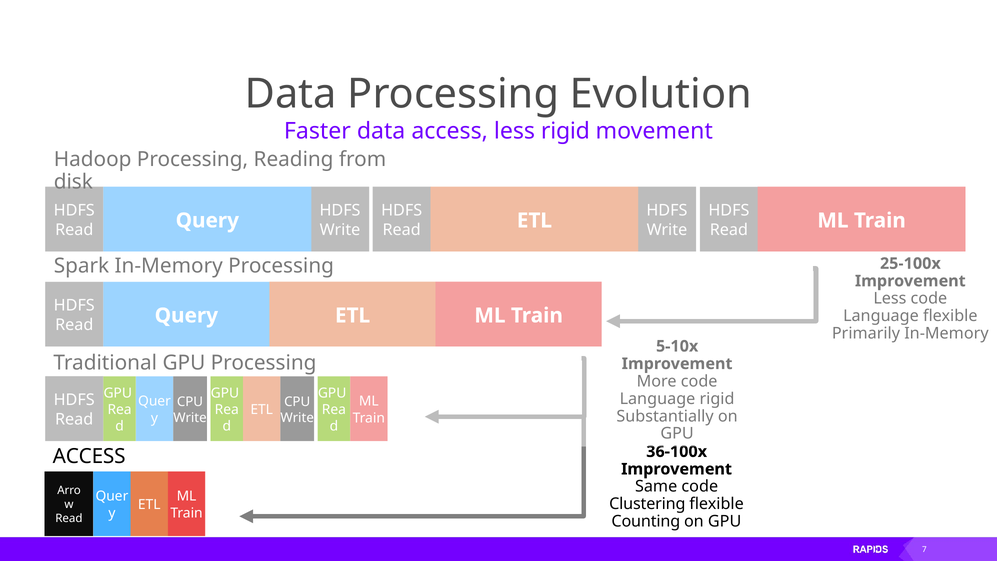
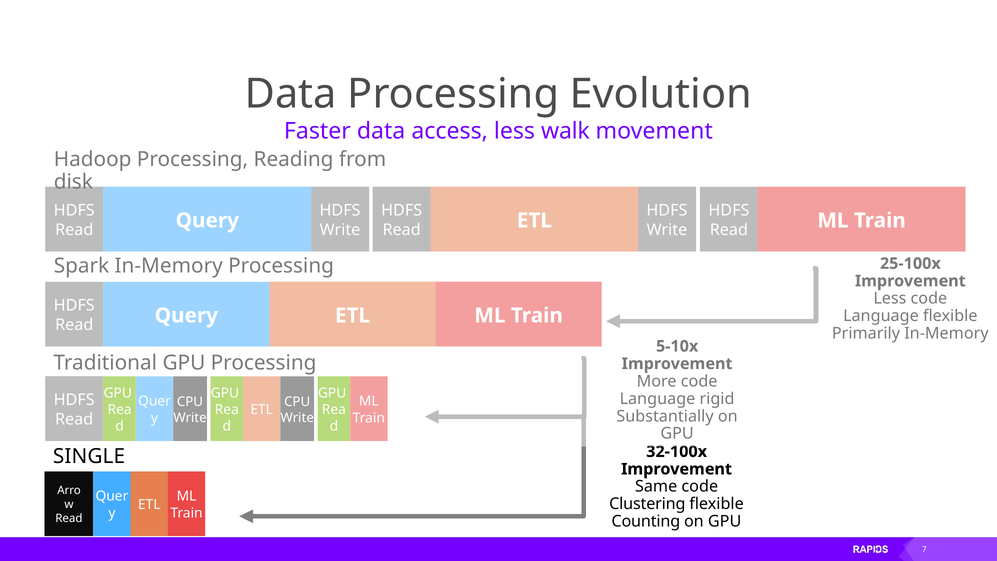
less rigid: rigid -> walk
36-100x: 36-100x -> 32-100x
ACCESS at (89, 456): ACCESS -> SINGLE
